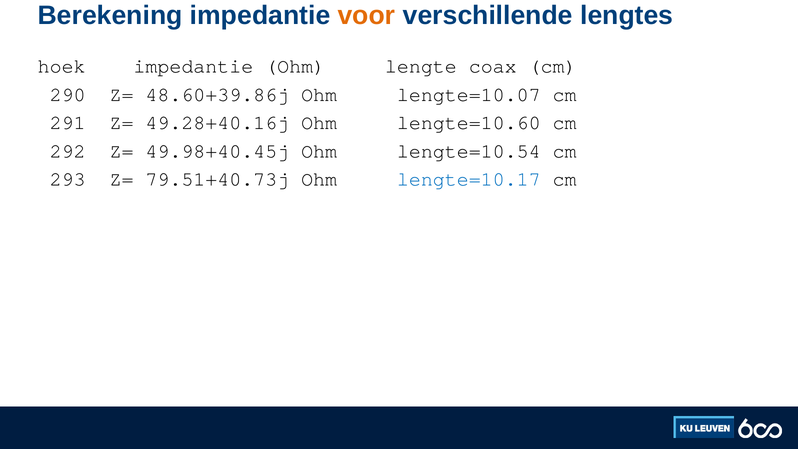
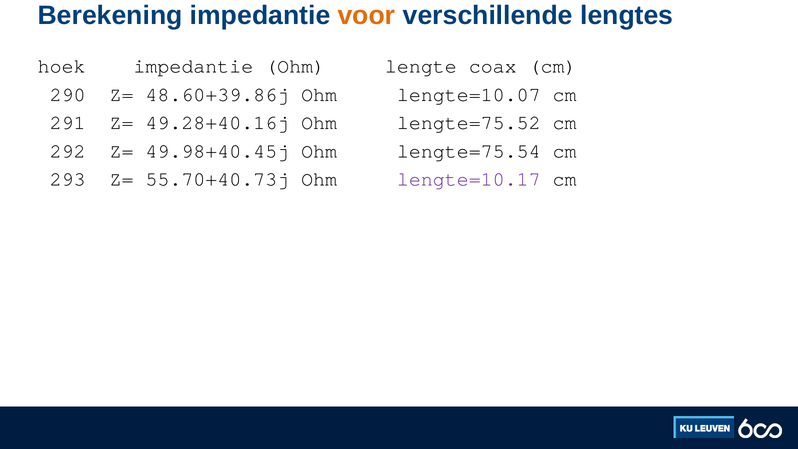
lengte=10.60: lengte=10.60 -> lengte=75.52
lengte=10.54: lengte=10.54 -> lengte=75.54
79.51+40.73j: 79.51+40.73j -> 55.70+40.73j
lengte=10.17 colour: blue -> purple
